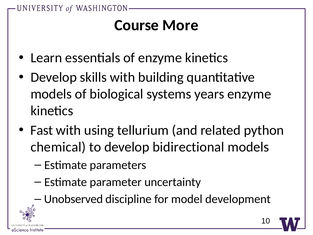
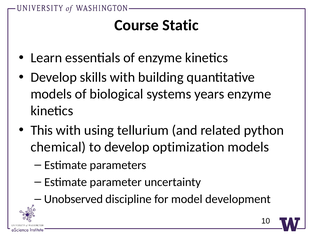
More: More -> Static
Fast: Fast -> This
bidirectional: bidirectional -> optimization
